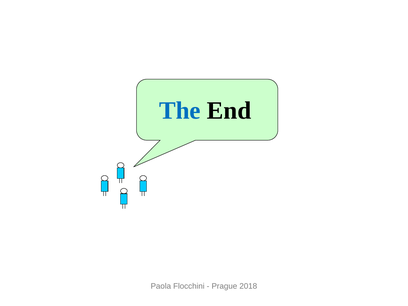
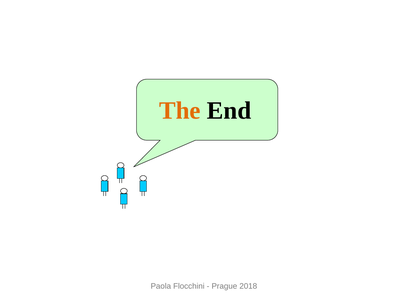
The colour: blue -> orange
